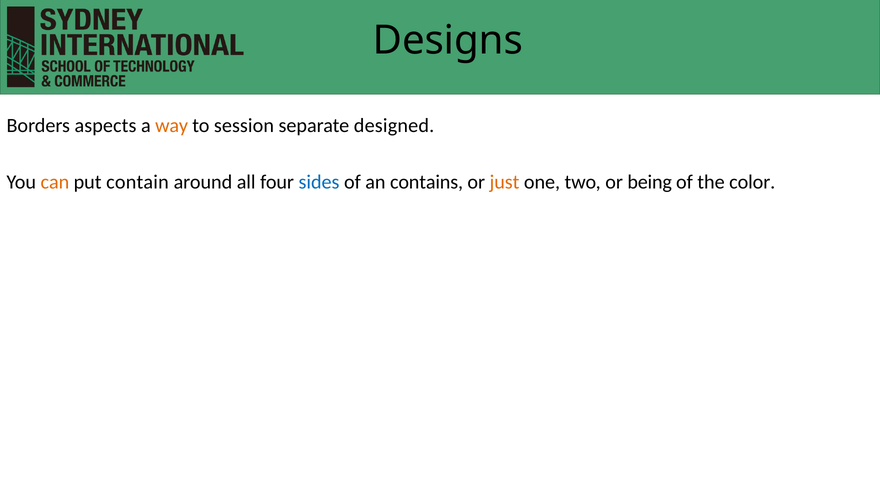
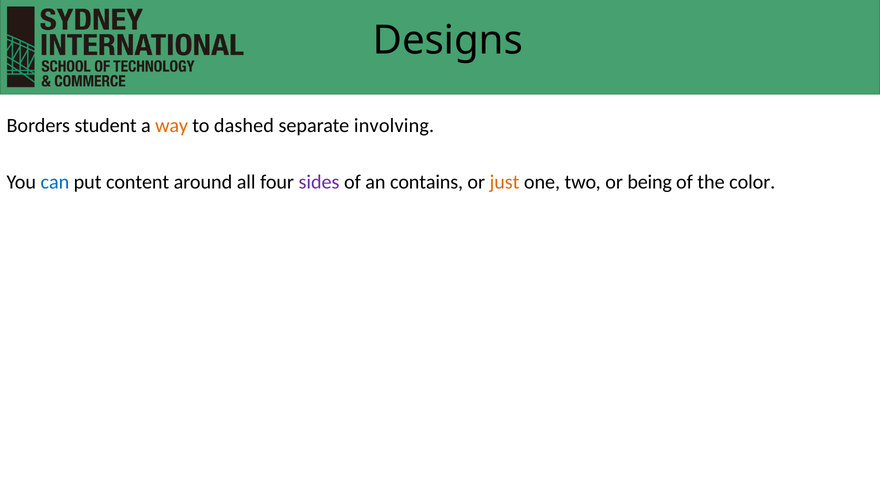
aspects: aspects -> student
session: session -> dashed
designed: designed -> involving
can colour: orange -> blue
contain: contain -> content
sides colour: blue -> purple
